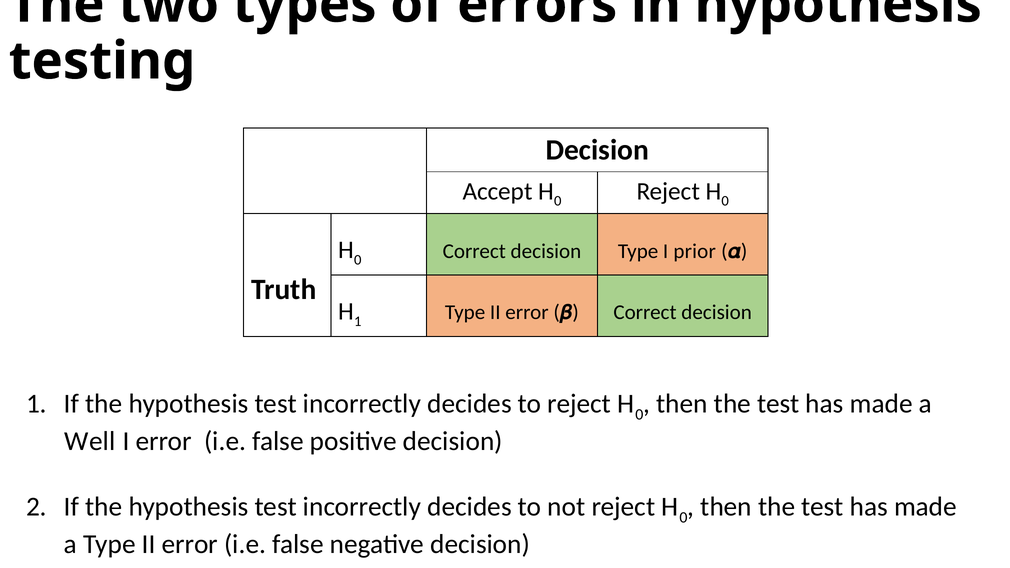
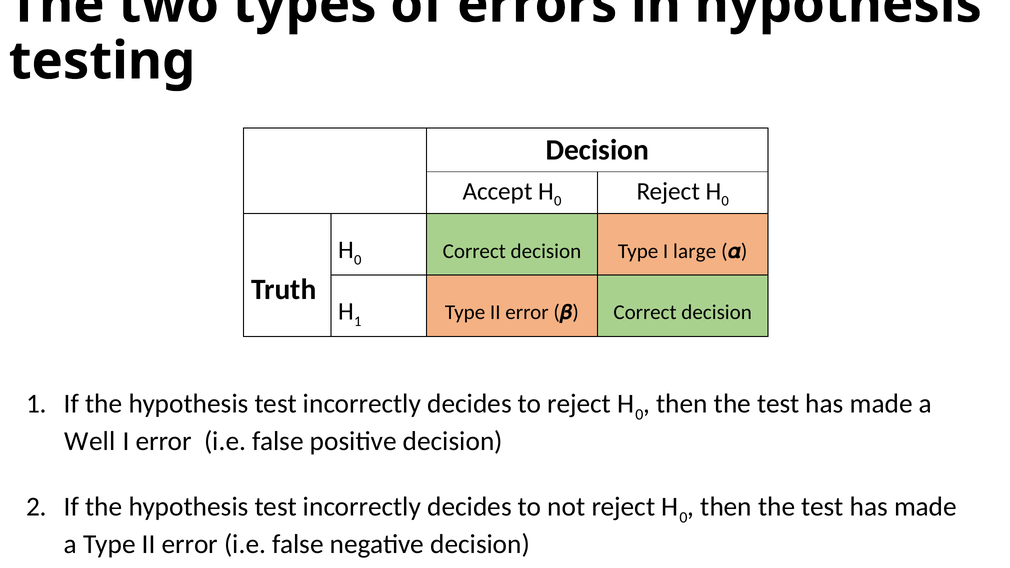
prior: prior -> large
